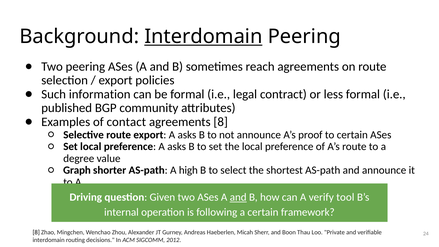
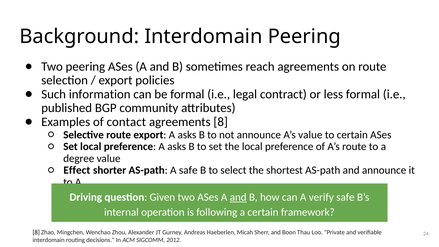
Interdomain at (203, 37) underline: present -> none
A’s proof: proof -> value
Graph: Graph -> Effect
A high: high -> safe
verify tool: tool -> safe
